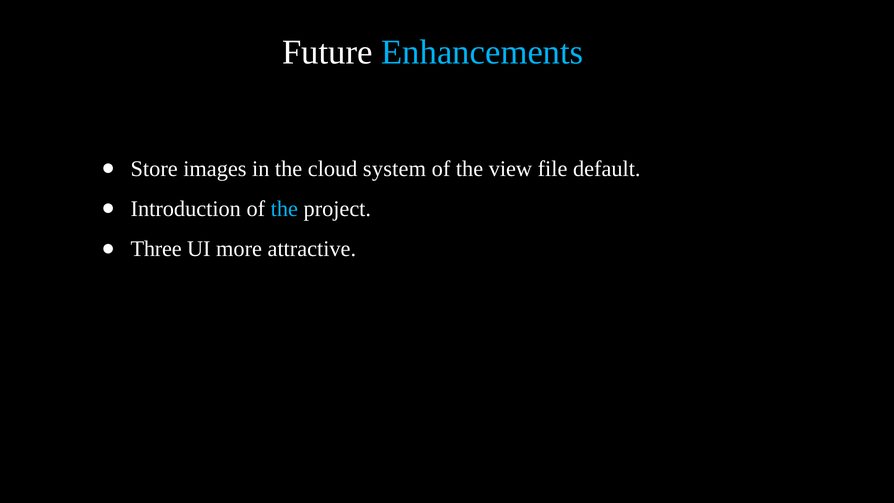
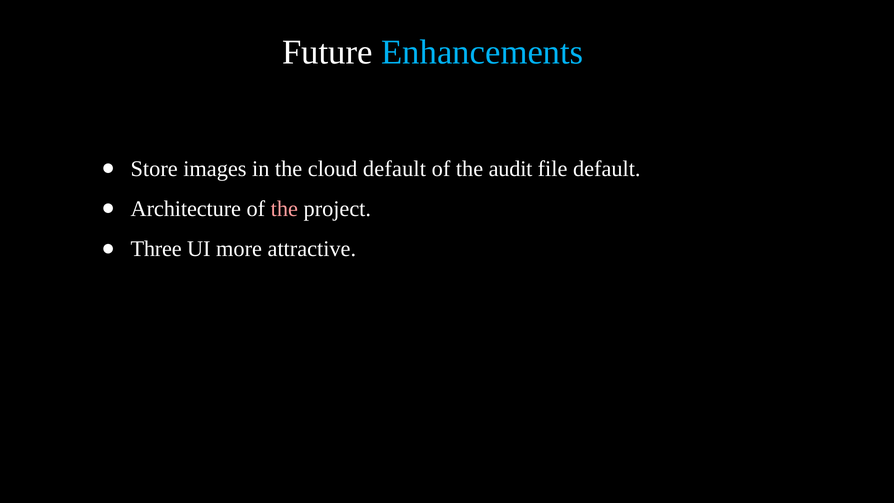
cloud system: system -> default
view: view -> audit
Introduction: Introduction -> Architecture
the at (284, 209) colour: light blue -> pink
